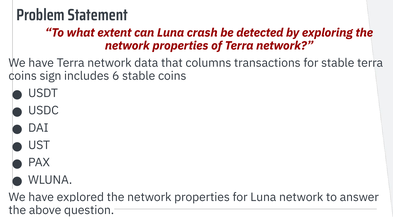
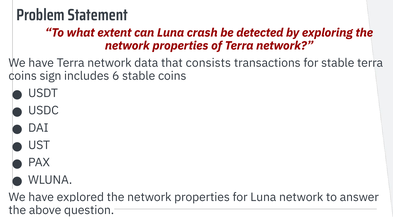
columns: columns -> consists
